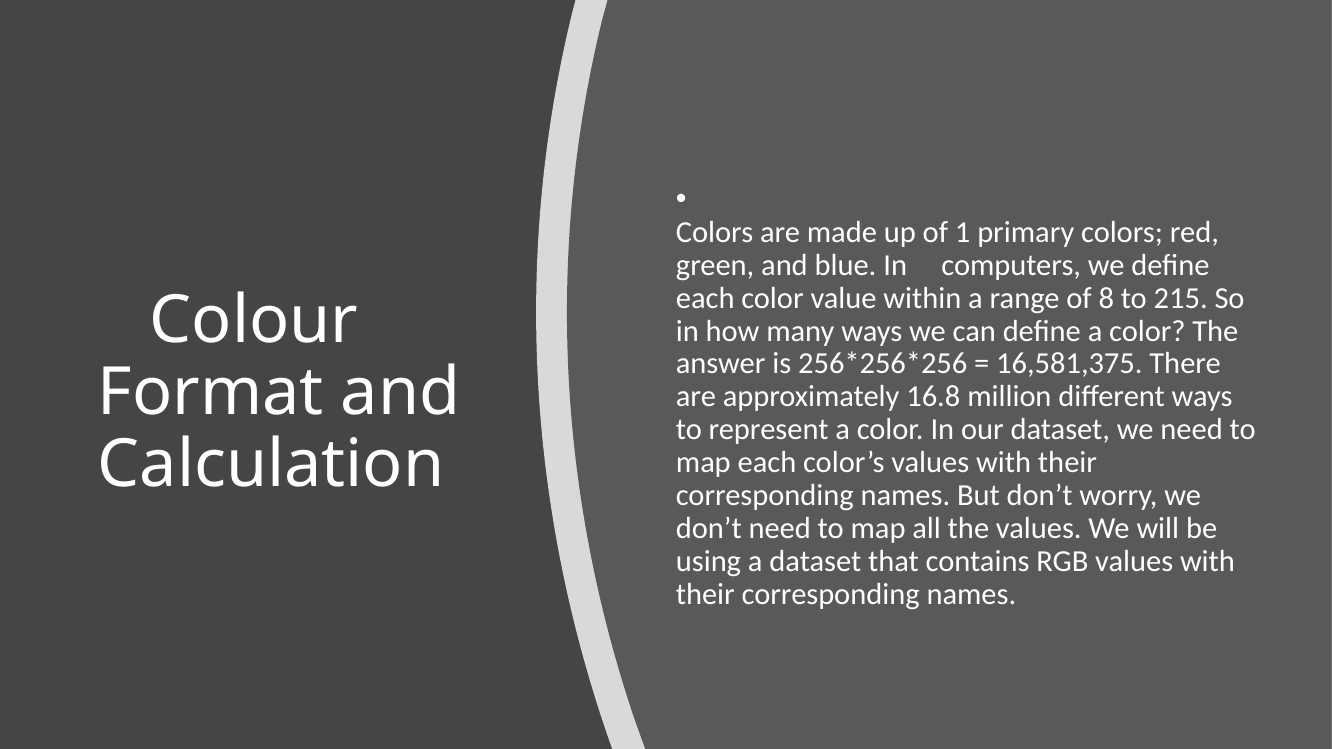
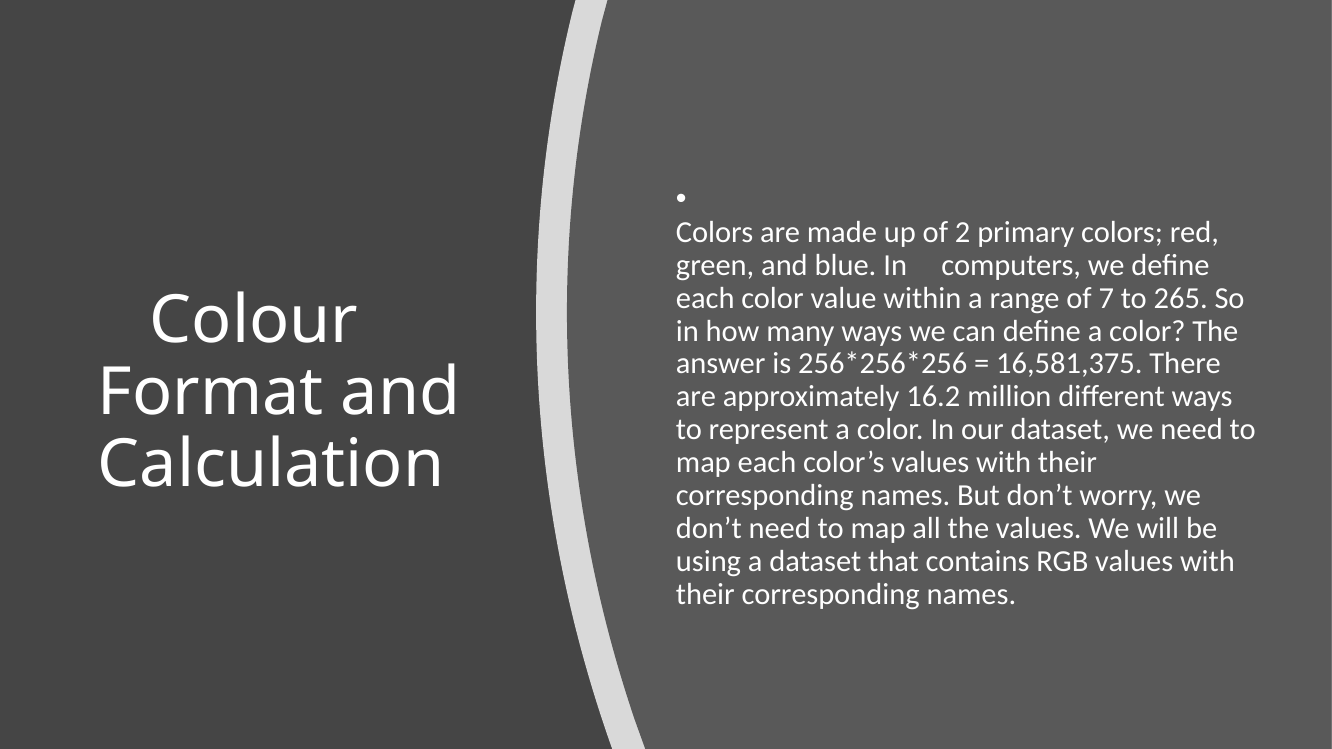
1: 1 -> 2
8: 8 -> 7
215: 215 -> 265
16.8: 16.8 -> 16.2
